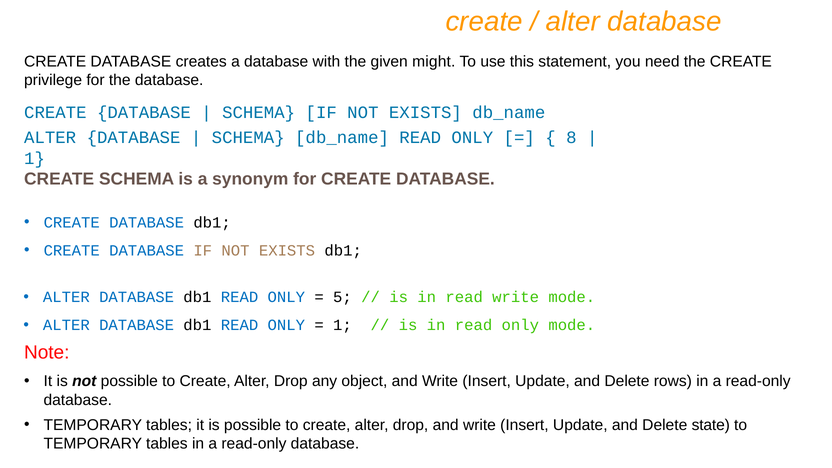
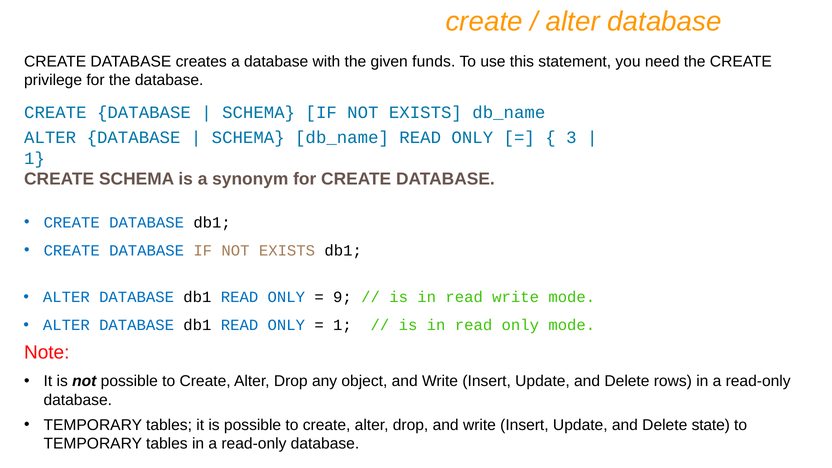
might: might -> funds
8: 8 -> 3
5: 5 -> 9
